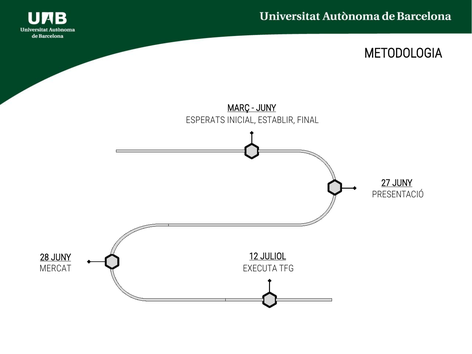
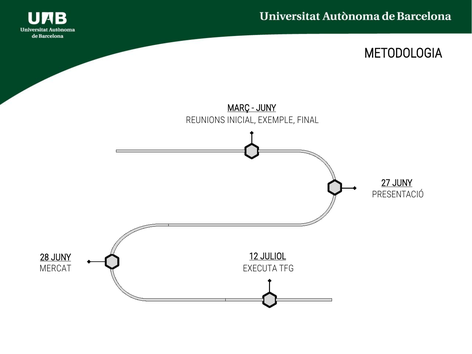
ESPERATS: ESPERATS -> REUNIONS
ESTABLIR: ESTABLIR -> EXEMPLE
